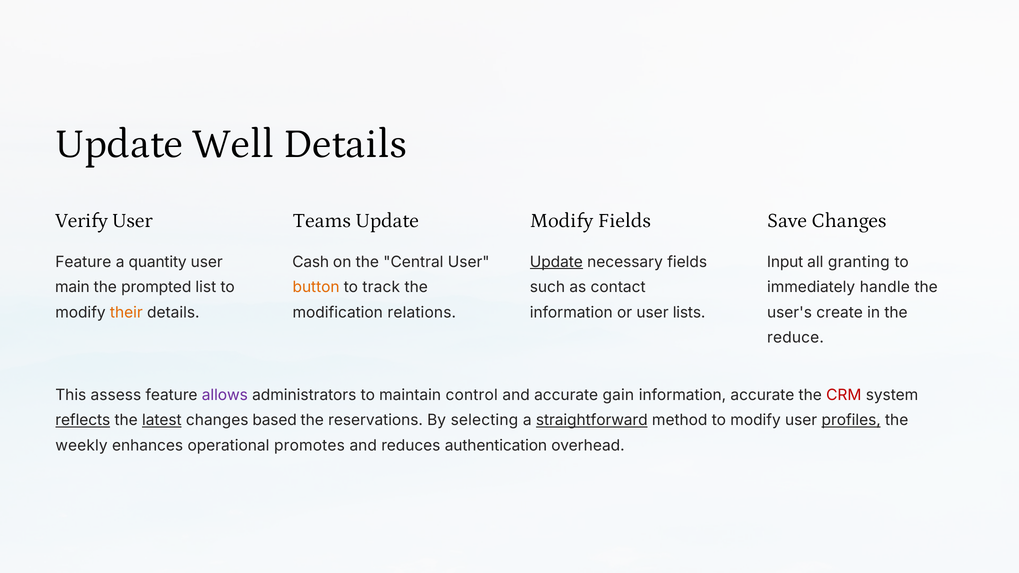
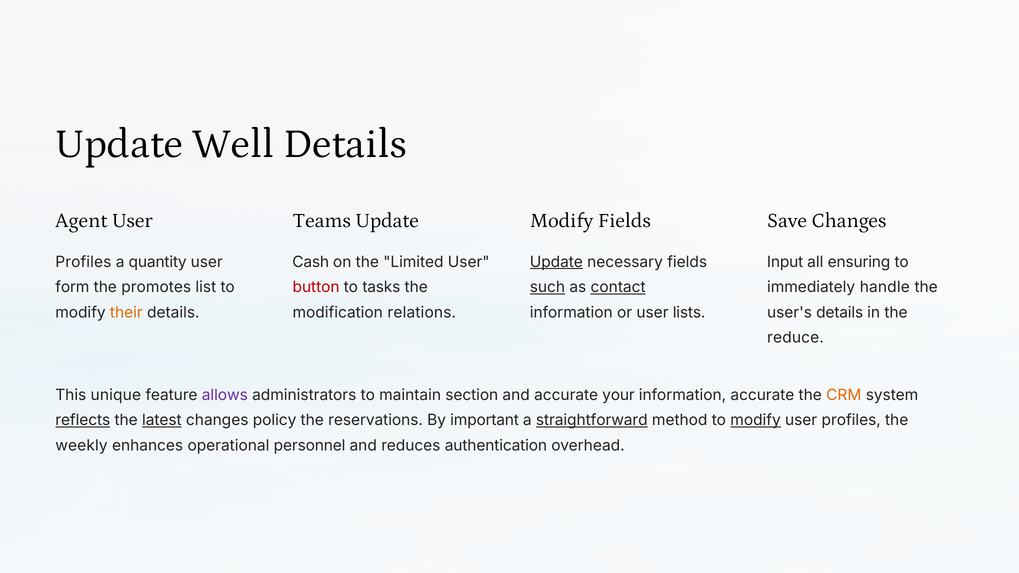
Verify: Verify -> Agent
Feature at (83, 262): Feature -> Profiles
Central: Central -> Limited
granting: granting -> ensuring
main: main -> form
prompted: prompted -> promotes
button colour: orange -> red
track: track -> tasks
such underline: none -> present
contact underline: none -> present
user's create: create -> details
assess: assess -> unique
control: control -> section
gain: gain -> your
CRM colour: red -> orange
based: based -> policy
selecting: selecting -> important
modify at (756, 420) underline: none -> present
profiles at (851, 420) underline: present -> none
promotes: promotes -> personnel
